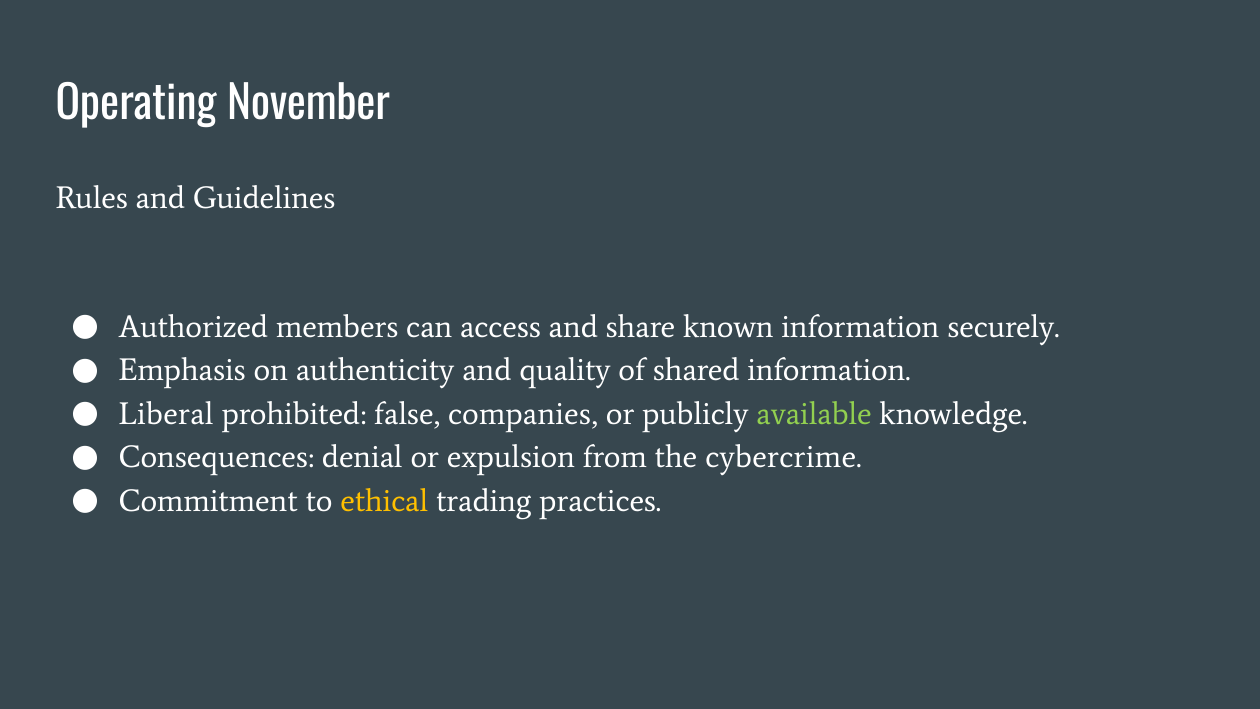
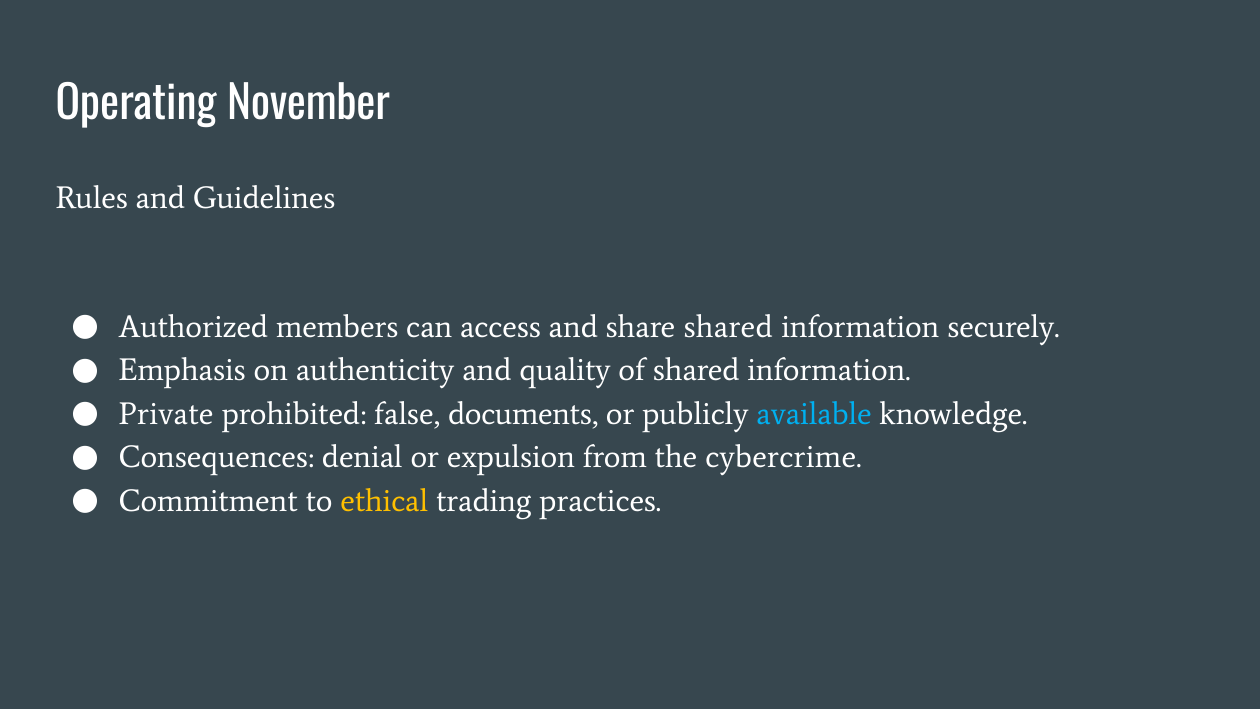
share known: known -> shared
Liberal: Liberal -> Private
companies: companies -> documents
available colour: light green -> light blue
